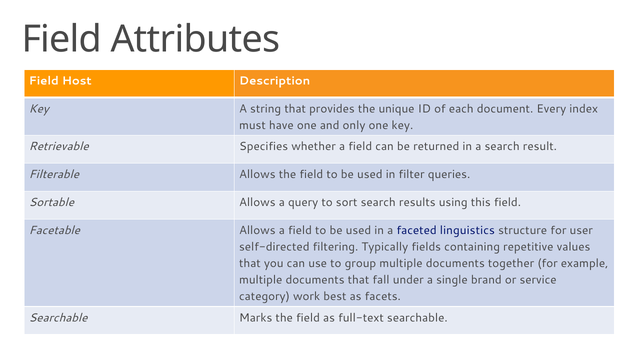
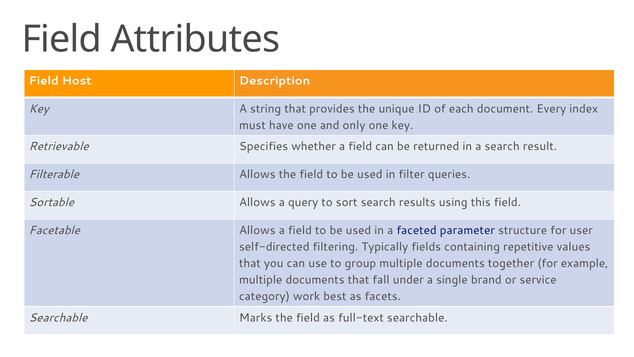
linguistics: linguistics -> parameter
